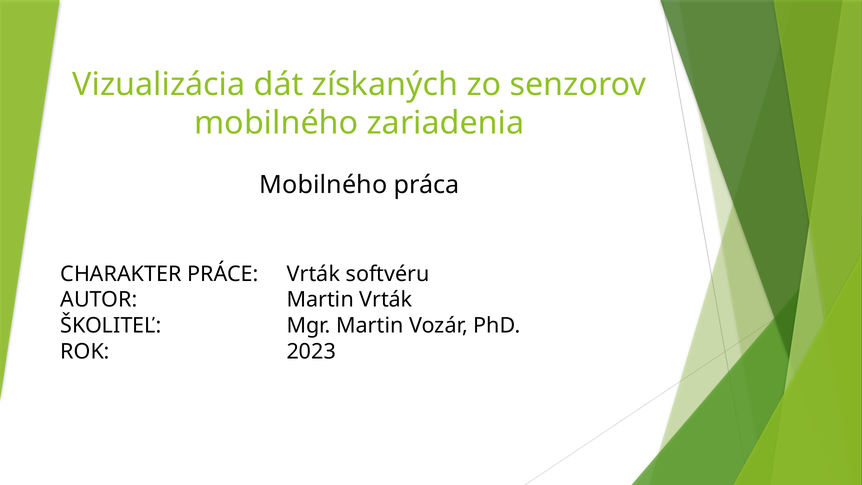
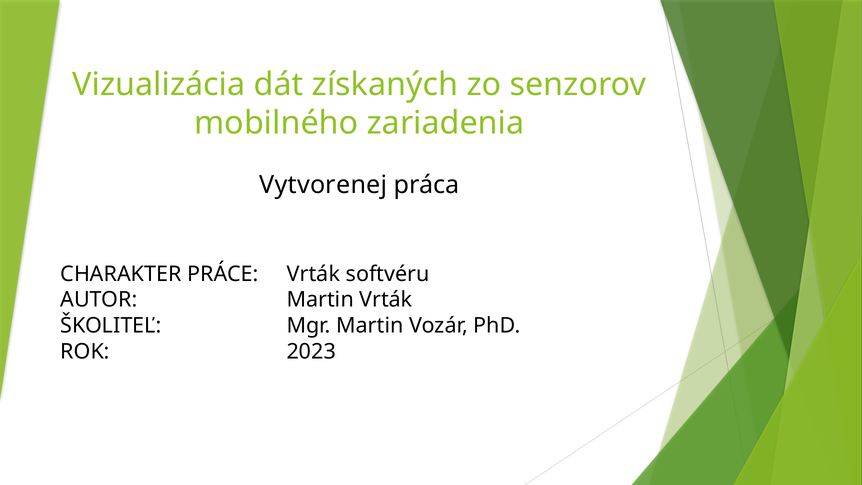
Mobilného at (323, 185): Mobilného -> Vytvorenej
